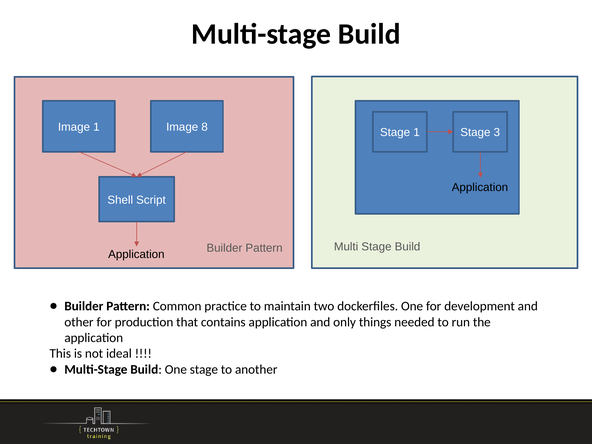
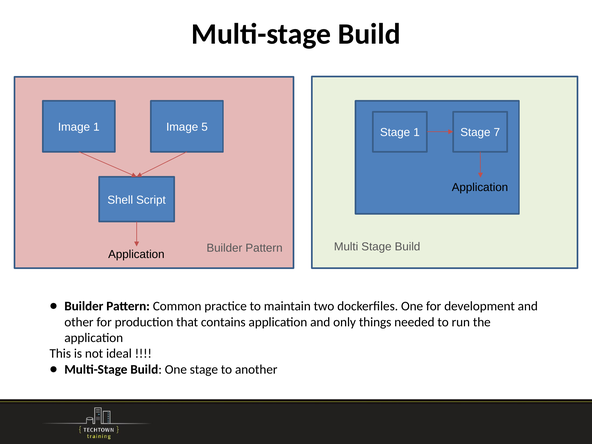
8: 8 -> 5
3: 3 -> 7
